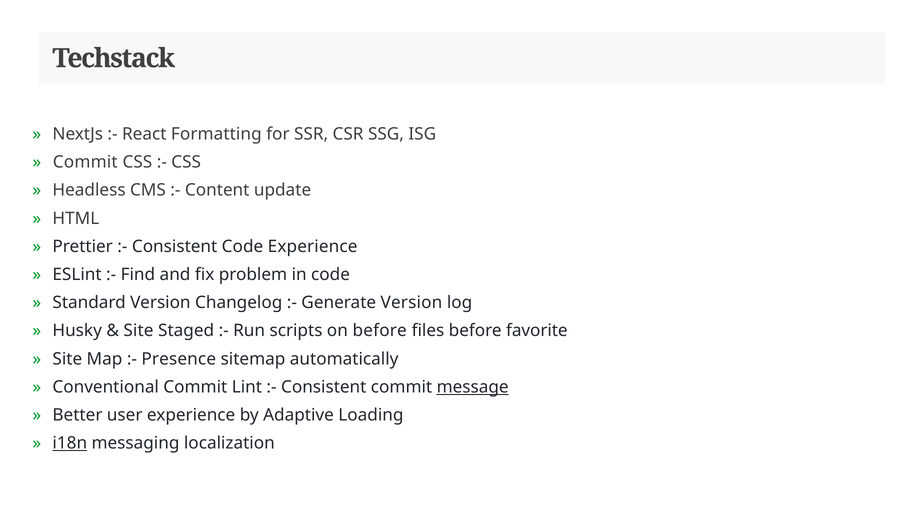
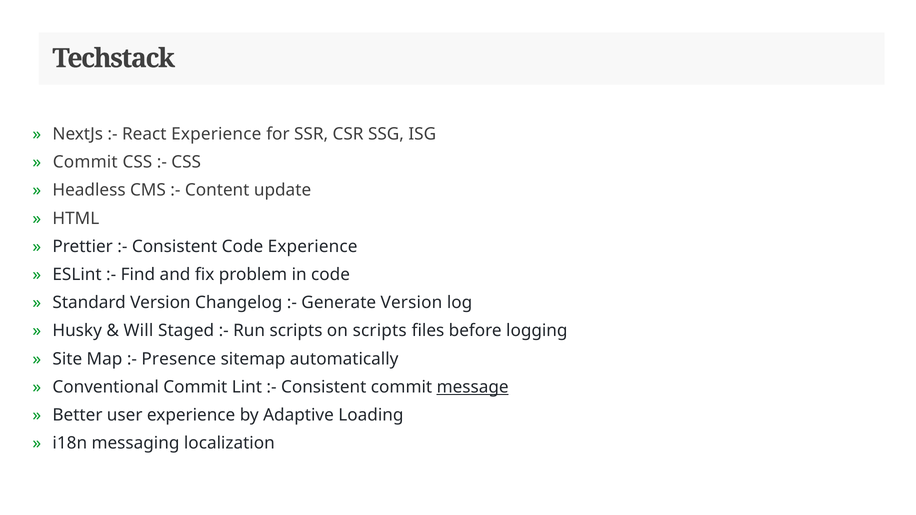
React Formatting: Formatting -> Experience
Site at (138, 331): Site -> Will
on before: before -> scripts
favorite: favorite -> logging
i18n underline: present -> none
